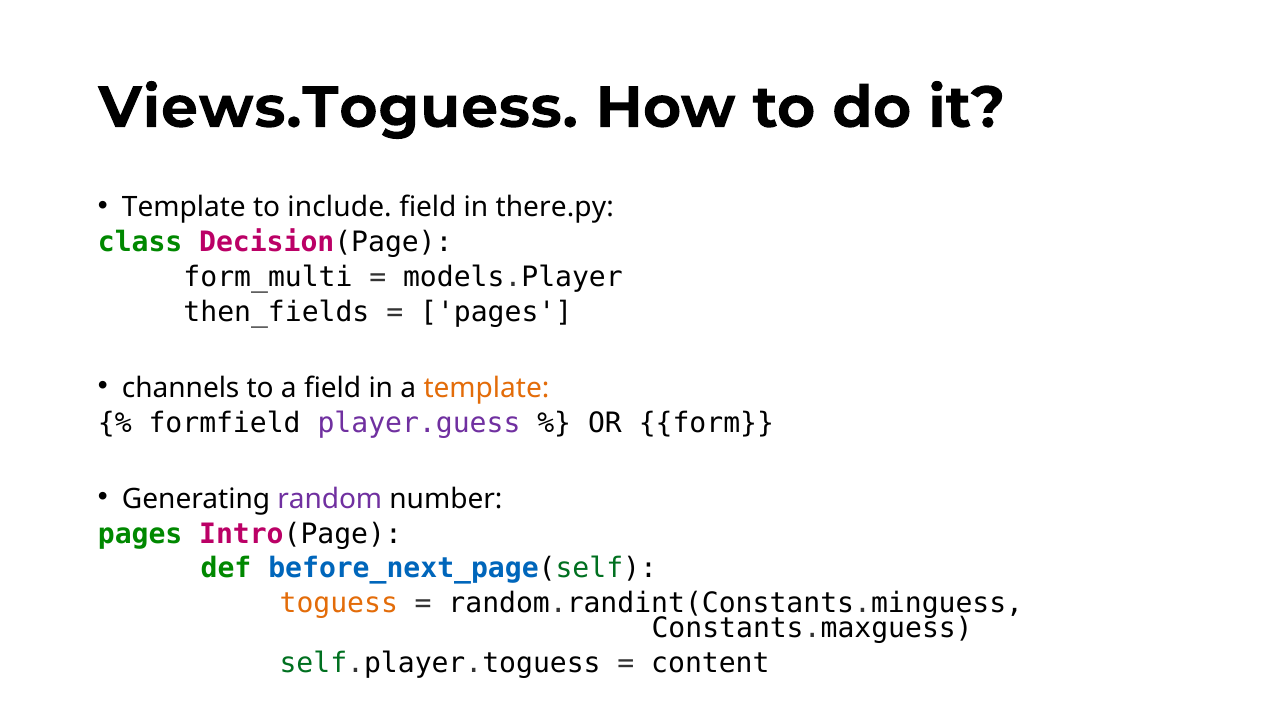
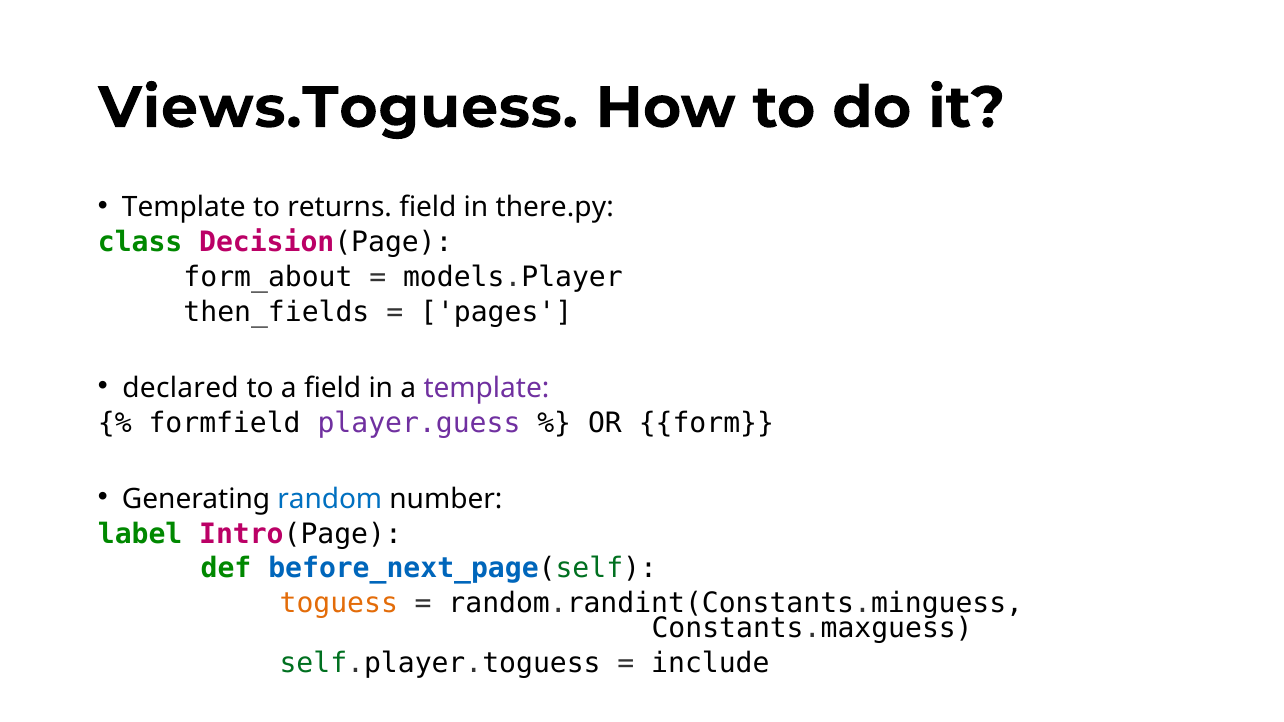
include: include -> returns
form_multi: form_multi -> form_about
channels: channels -> declared
template at (486, 388) colour: orange -> purple
random colour: purple -> blue
pages at (140, 534): pages -> label
content: content -> include
